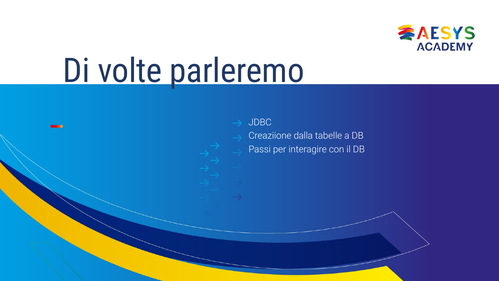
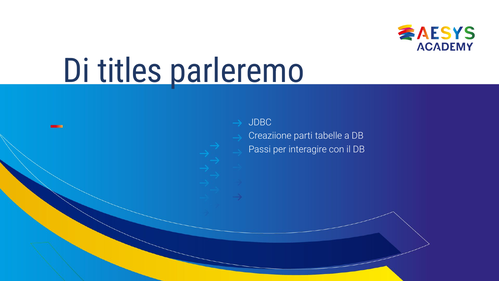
volte: volte -> titles
dalla: dalla -> parti
